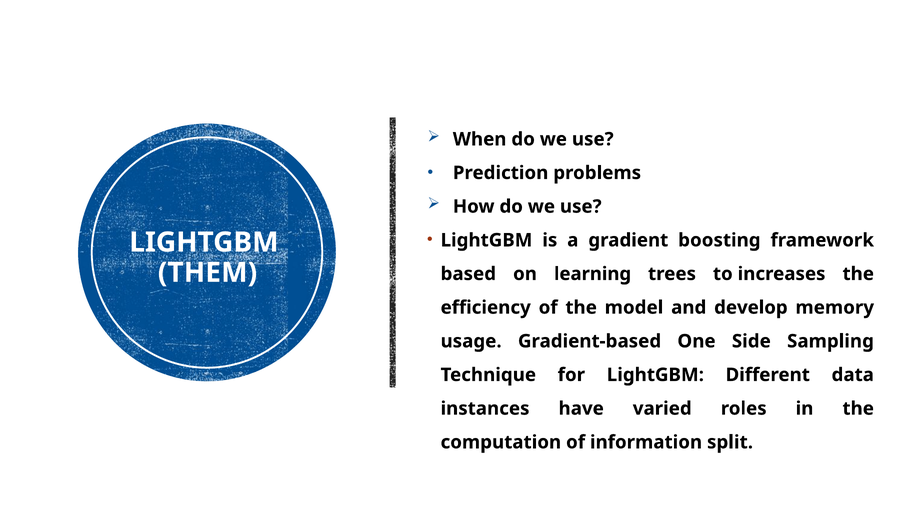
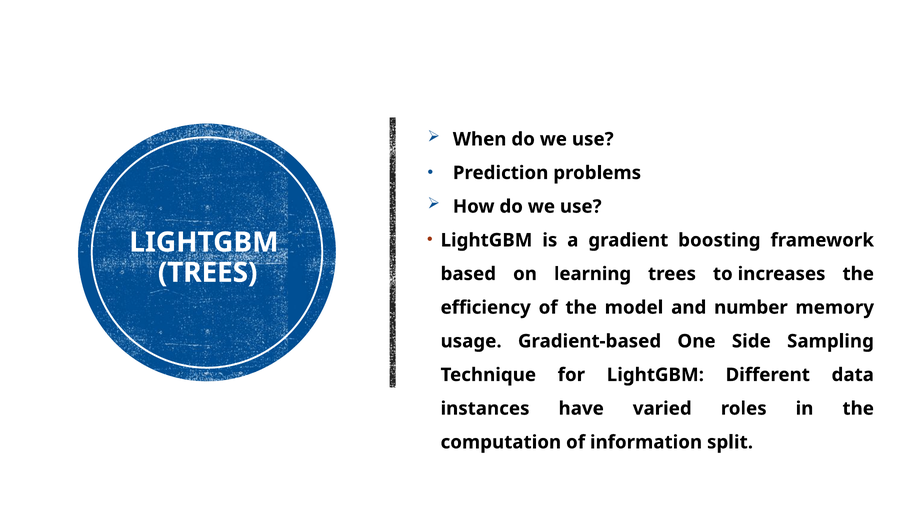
THEM at (208, 273): THEM -> TREES
develop: develop -> number
